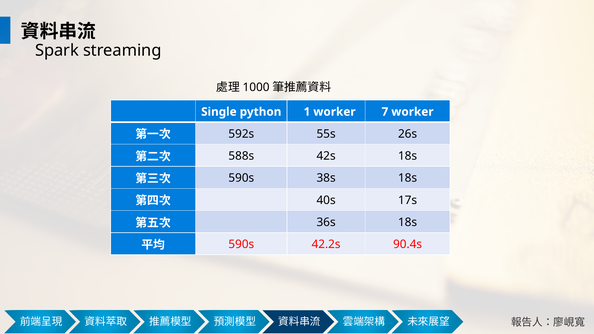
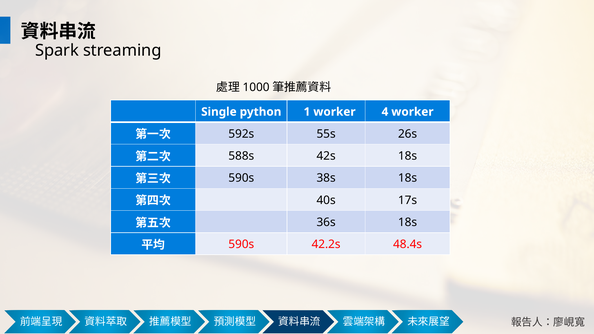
7: 7 -> 4
90.4s: 90.4s -> 48.4s
